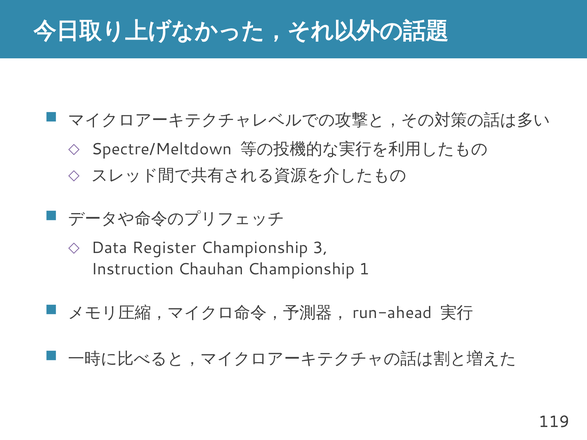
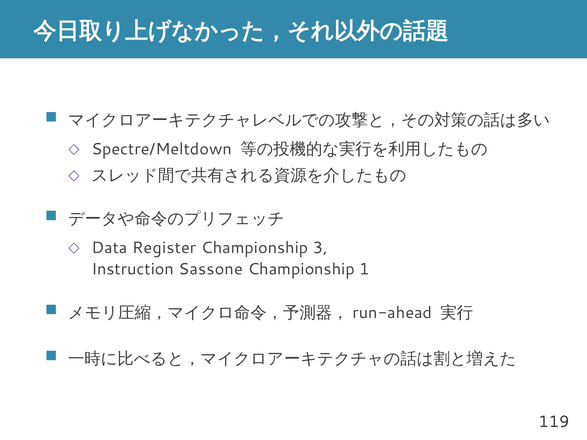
Chauhan: Chauhan -> Sassone
